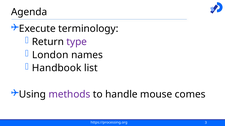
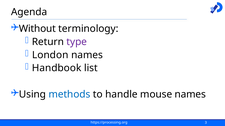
Execute: Execute -> Without
methods colour: purple -> blue
mouse comes: comes -> names
